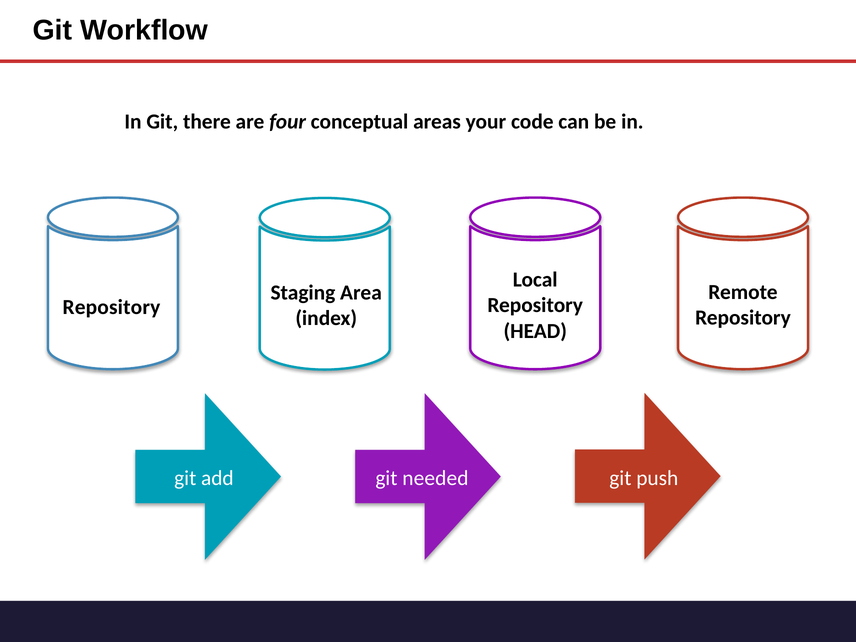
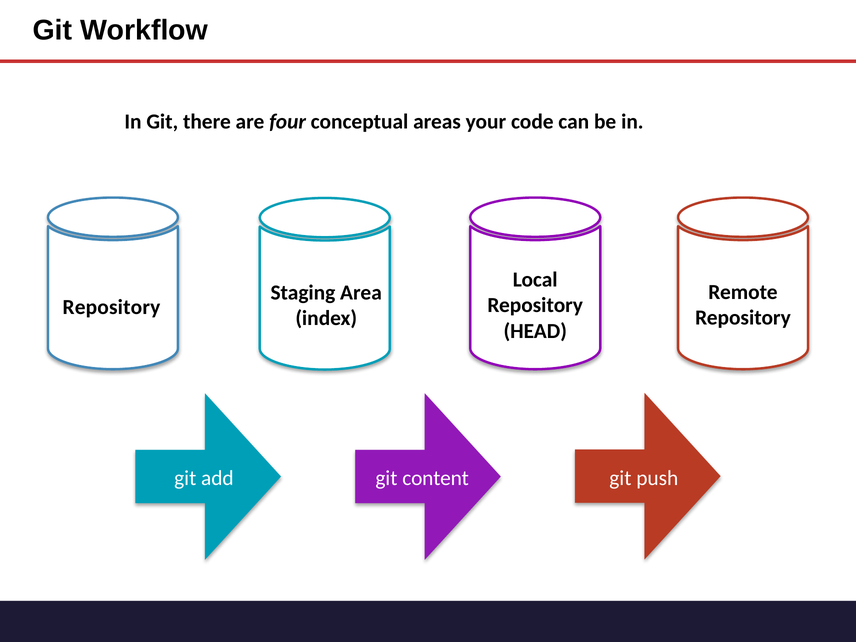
needed: needed -> content
